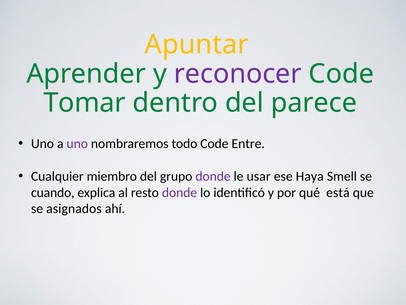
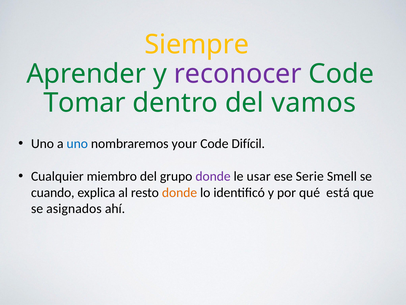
Apuntar: Apuntar -> Siempre
parece: parece -> vamos
uno at (77, 144) colour: purple -> blue
todo: todo -> your
Entre: Entre -> Difícil
Haya: Haya -> Serie
donde at (180, 192) colour: purple -> orange
